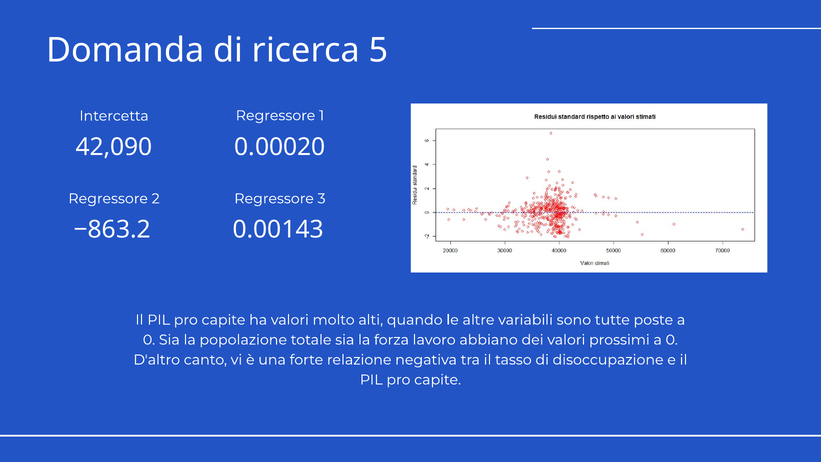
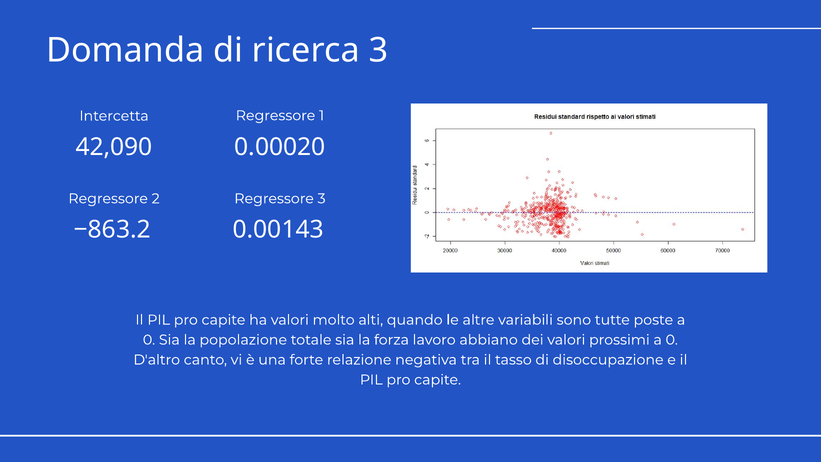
ricerca 5: 5 -> 3
